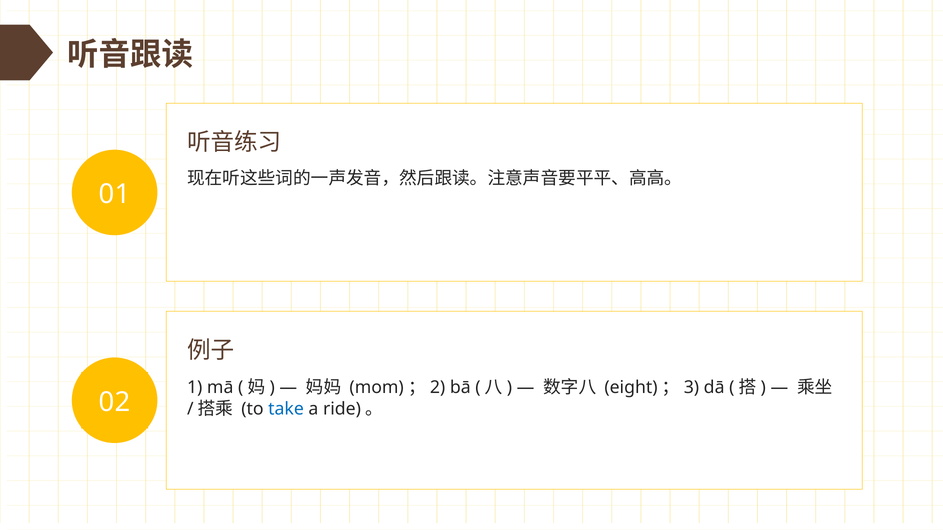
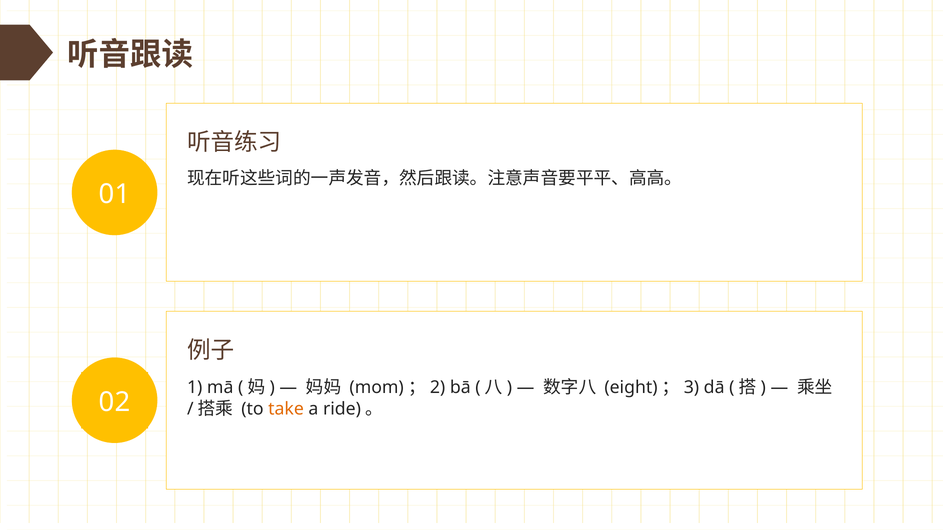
take colour: blue -> orange
